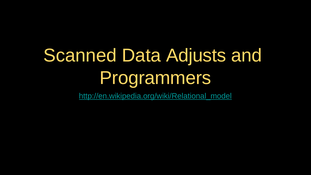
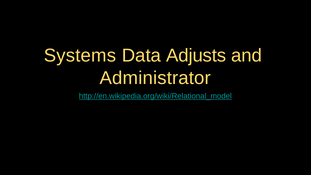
Scanned: Scanned -> Systems
Programmers: Programmers -> Administrator
